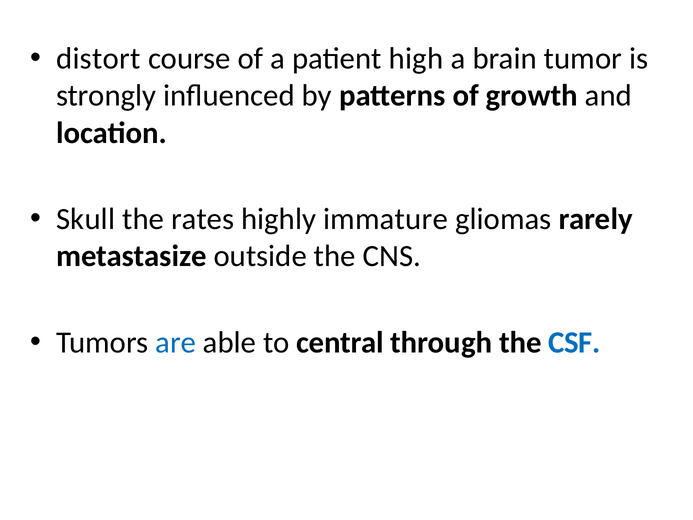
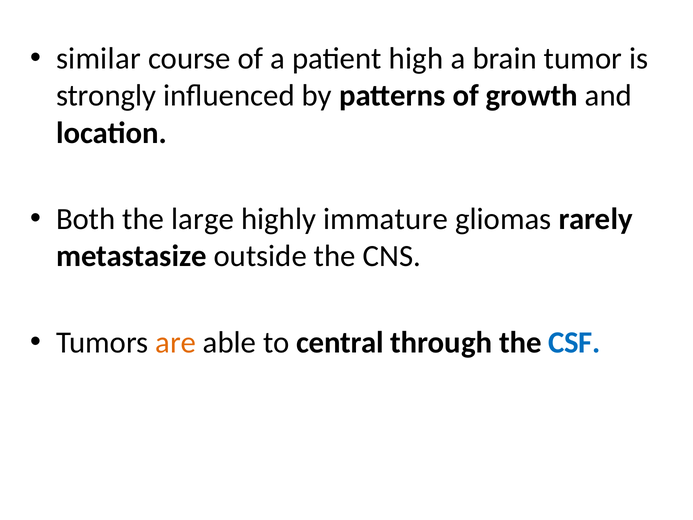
distort: distort -> similar
Skull: Skull -> Both
rates: rates -> large
are colour: blue -> orange
